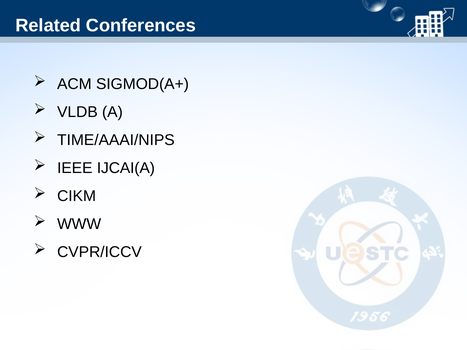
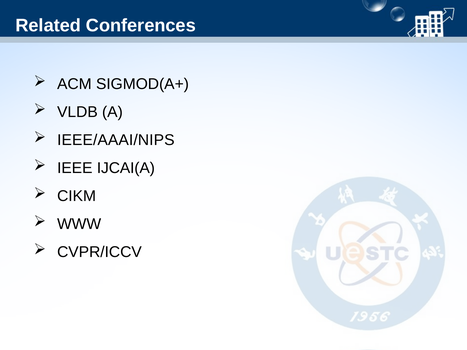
TIME/AAAI/NIPS: TIME/AAAI/NIPS -> IEEE/AAAI/NIPS
